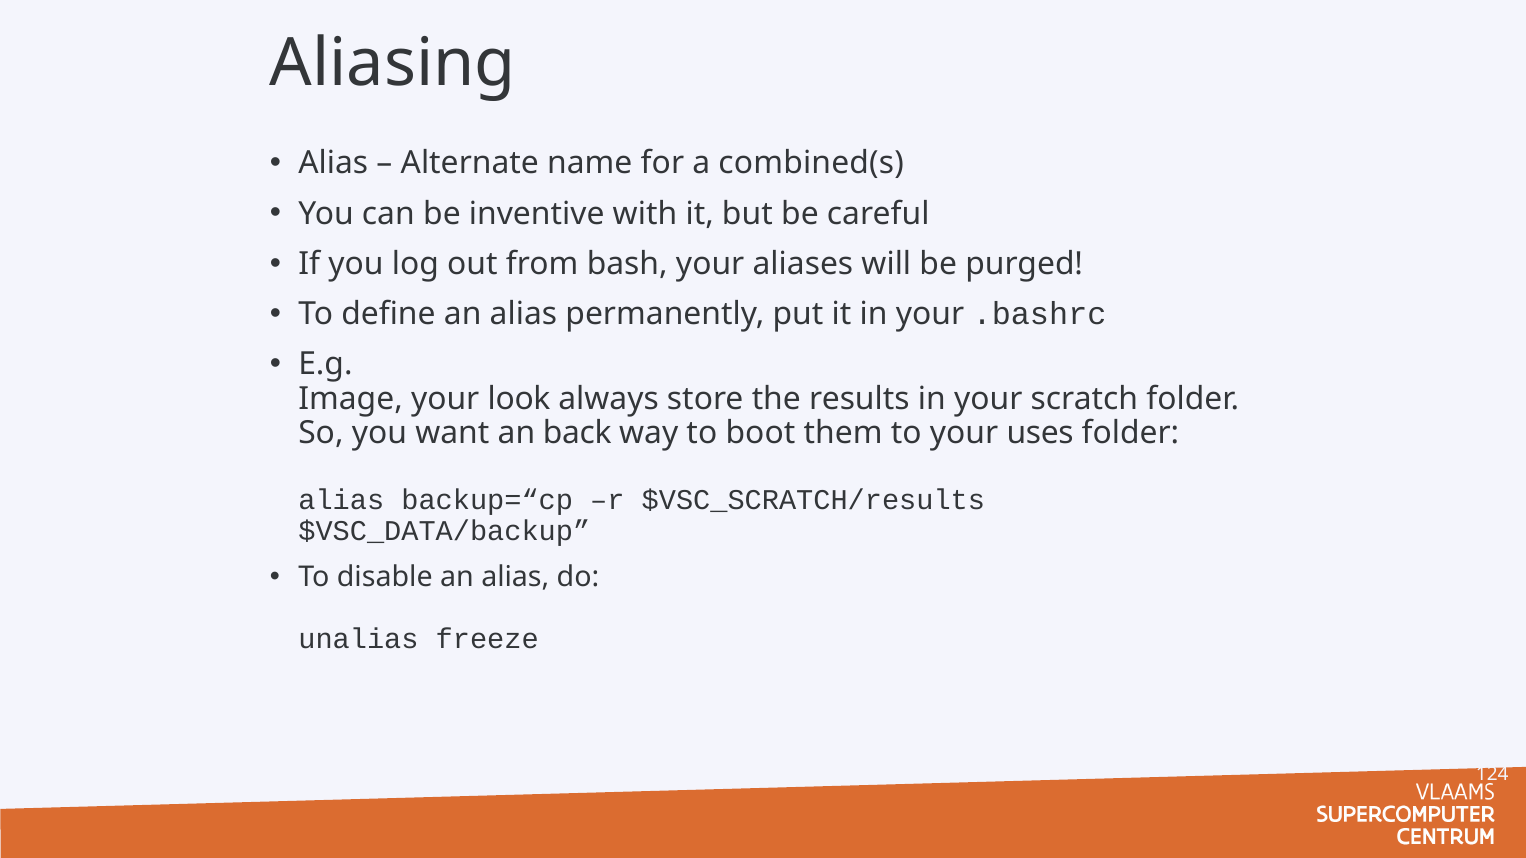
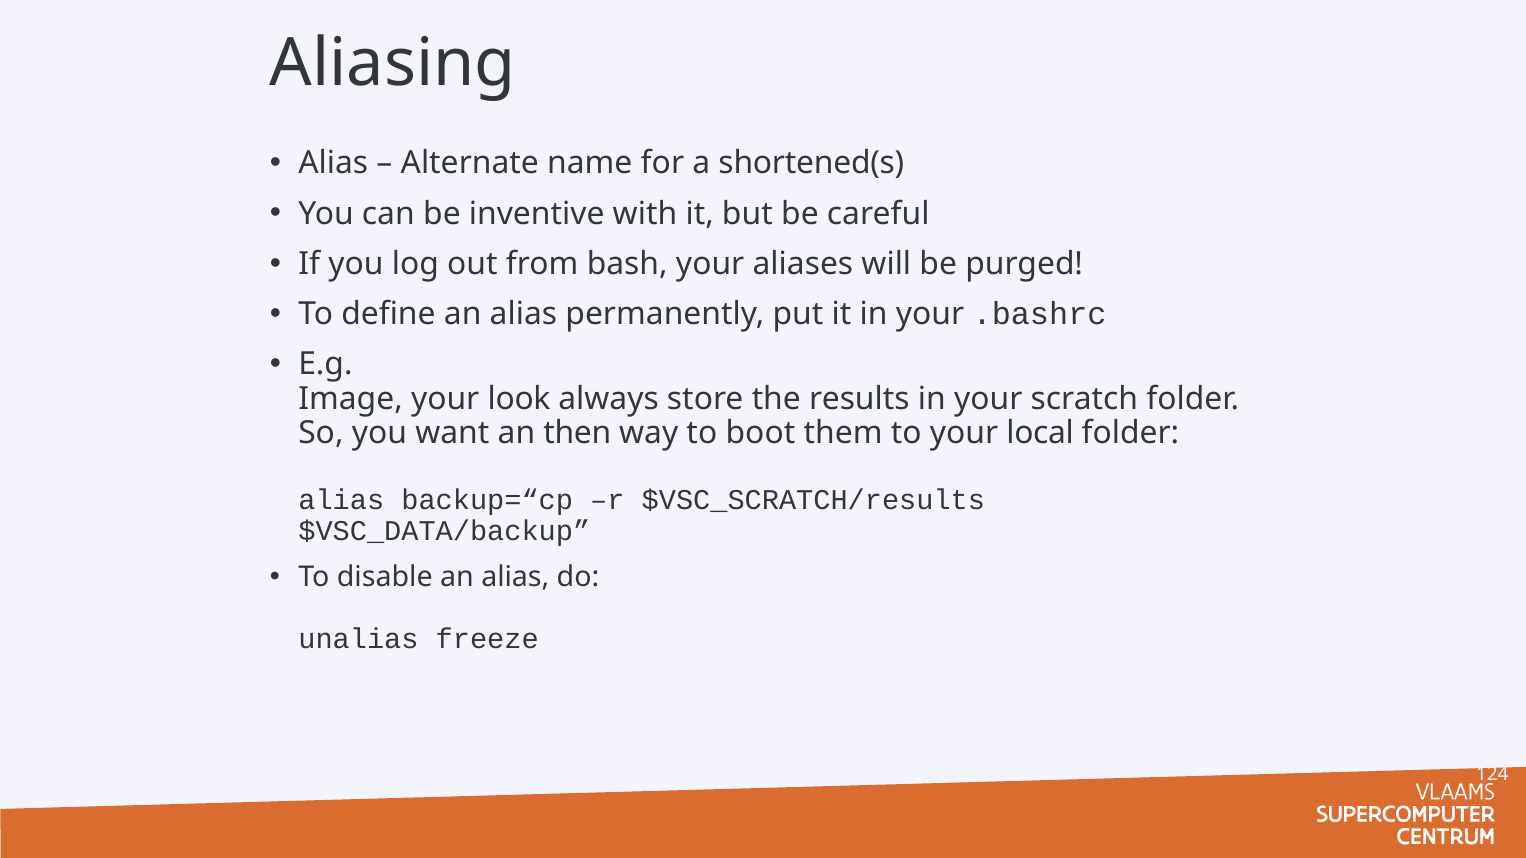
combined(s: combined(s -> shortened(s
back: back -> then
uses: uses -> local
